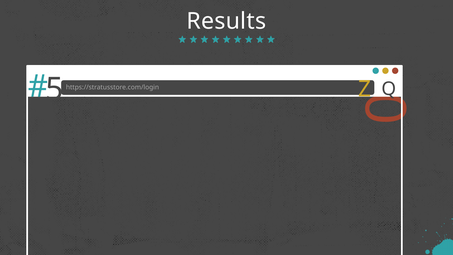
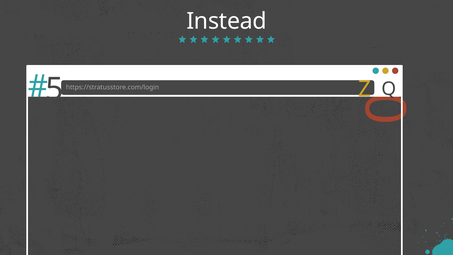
Results: Results -> Instead
